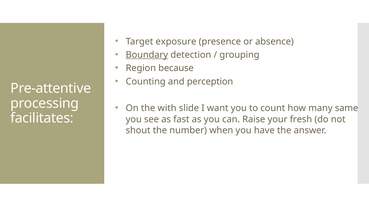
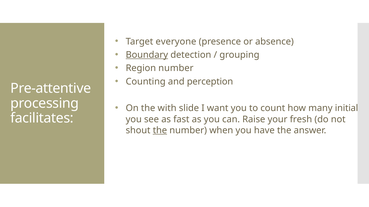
exposure: exposure -> everyone
Region because: because -> number
same: same -> initial
the at (160, 131) underline: none -> present
